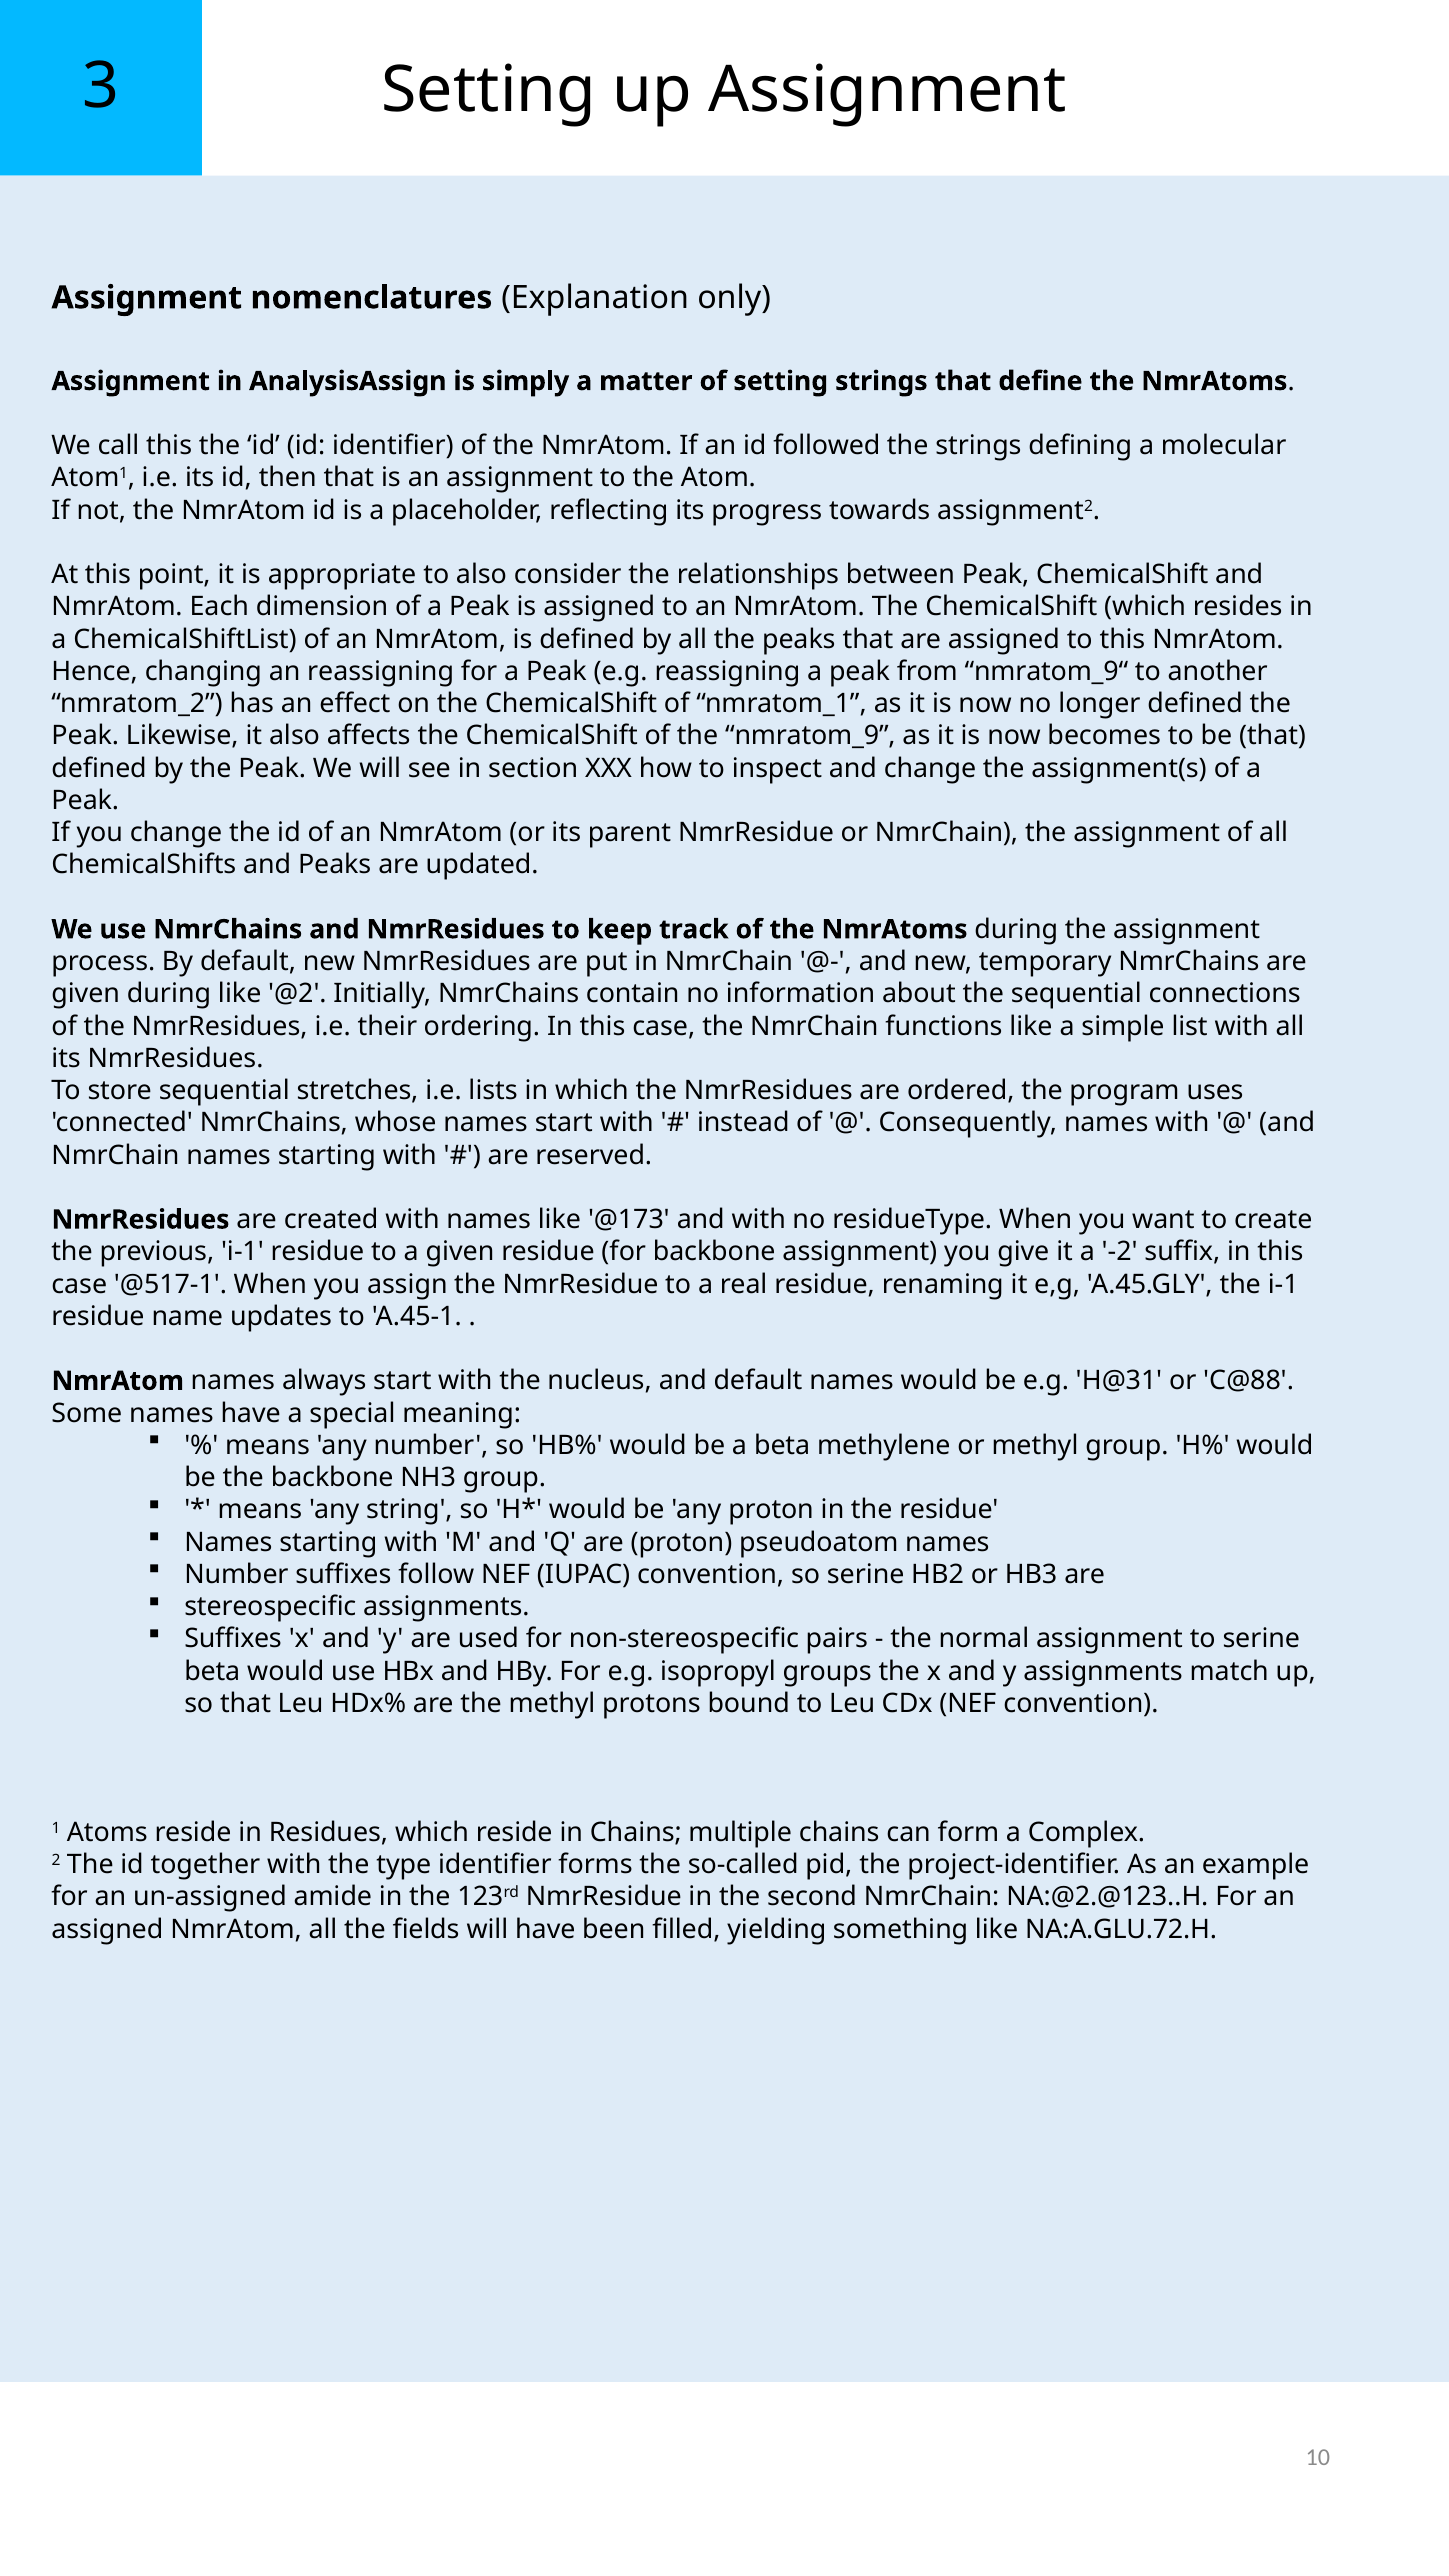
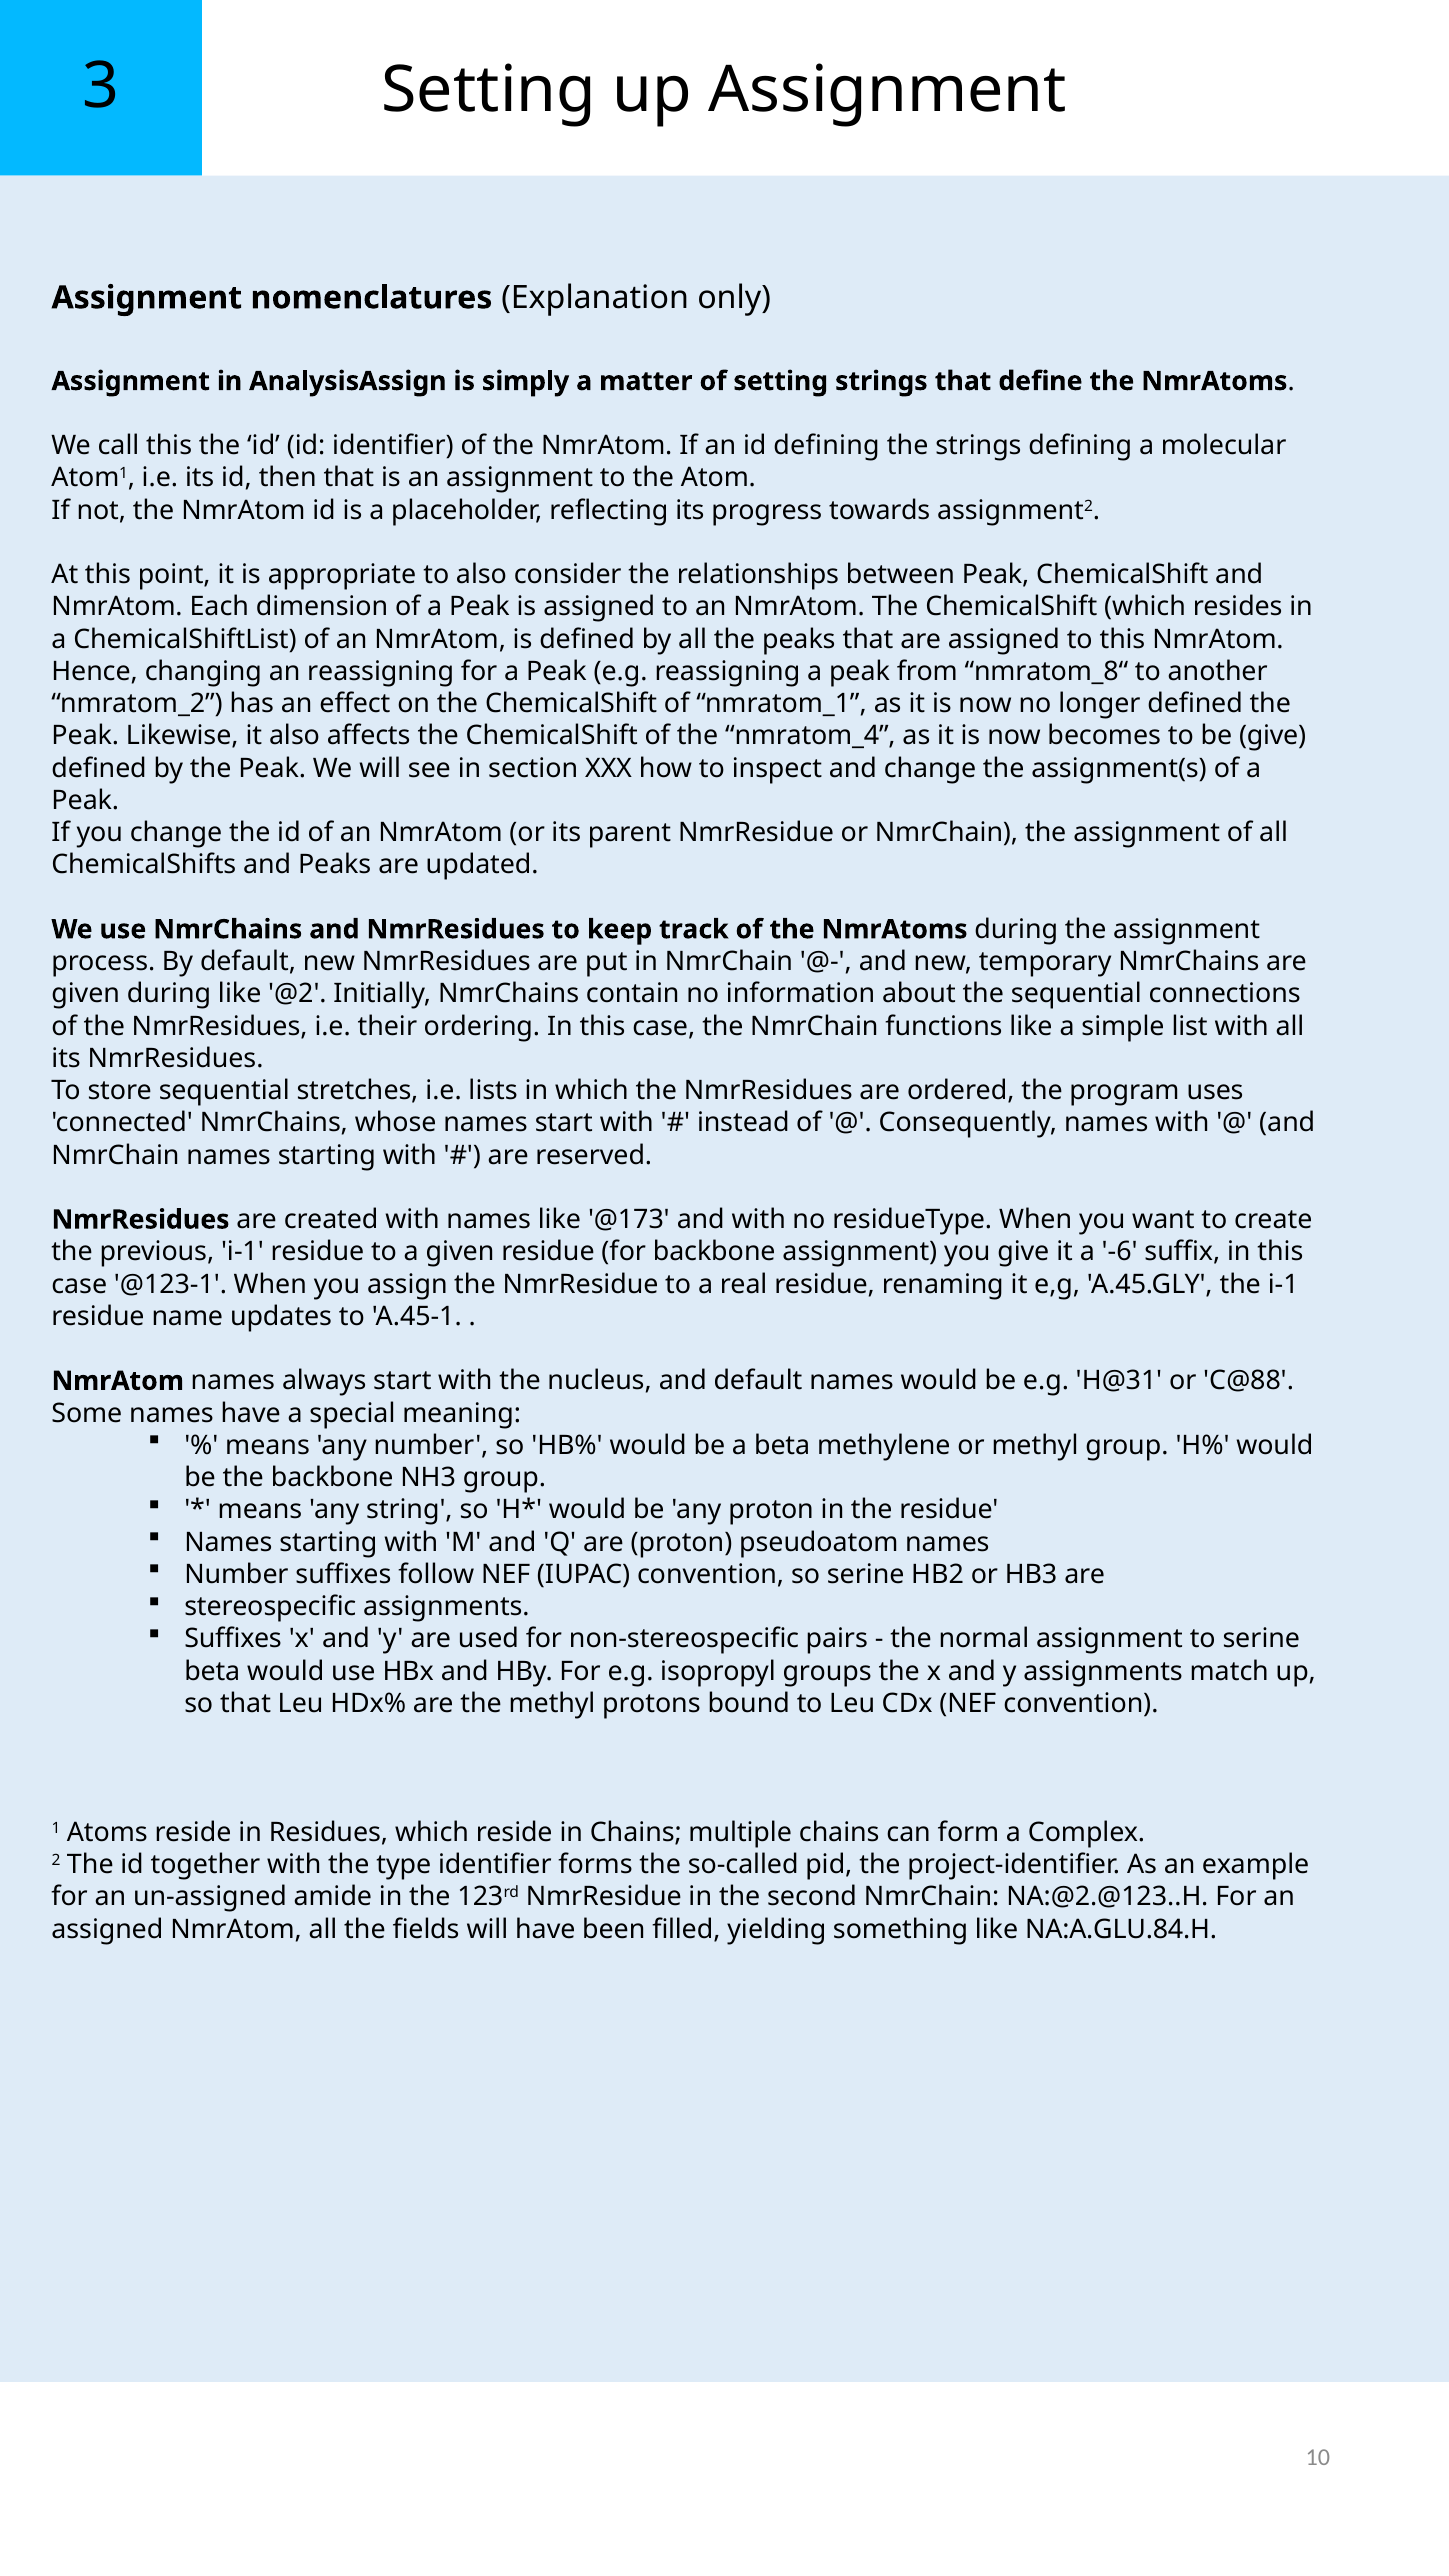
id followed: followed -> defining
nmratom_9“: nmratom_9“ -> nmratom_8“
nmratom_9: nmratom_9 -> nmratom_4
be that: that -> give
-2: -2 -> -6
@517-1: @517-1 -> @123-1
NA:A.GLU.72.H: NA:A.GLU.72.H -> NA:A.GLU.84.H
